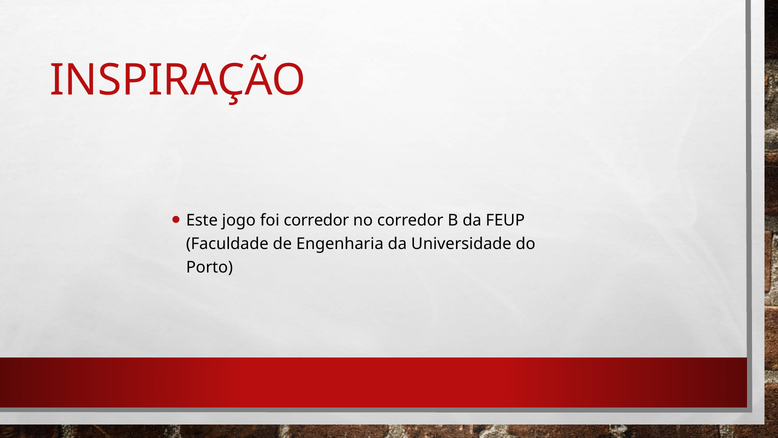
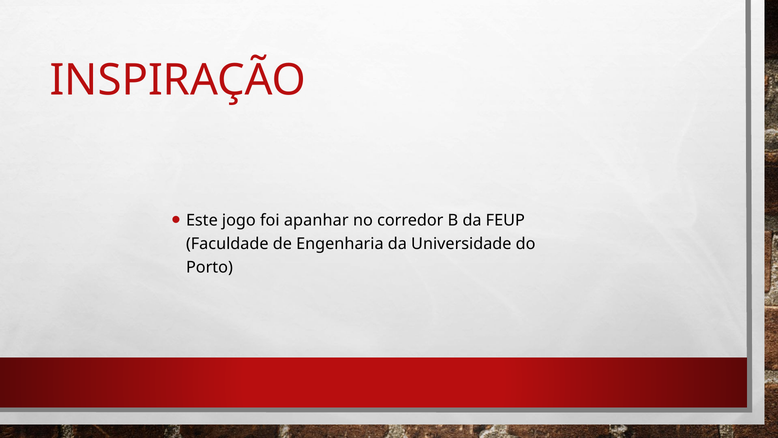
foi corredor: corredor -> apanhar
